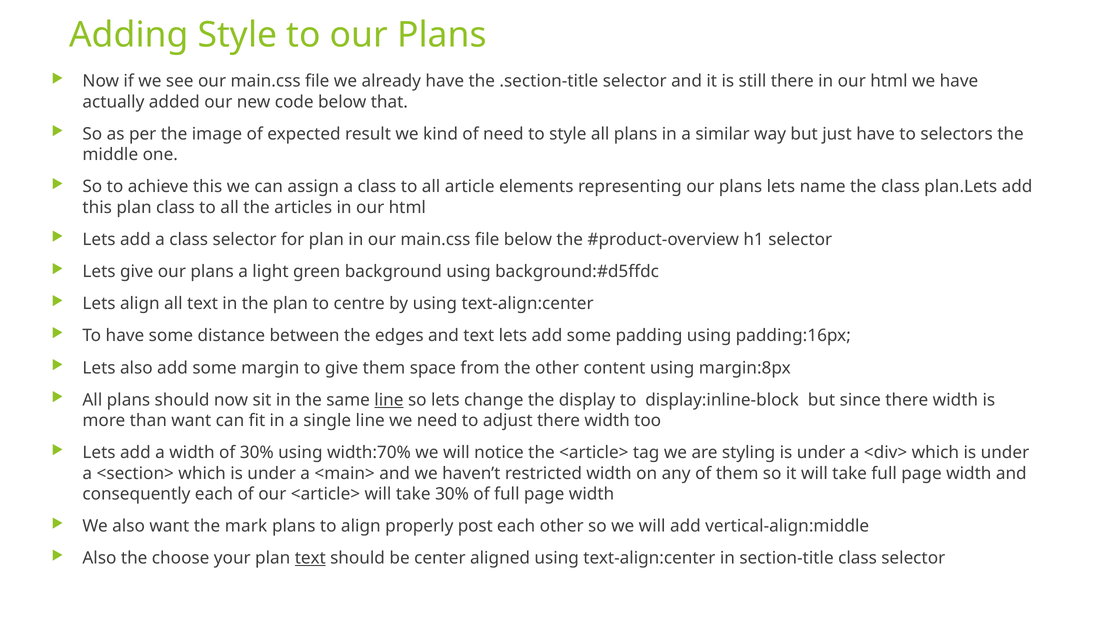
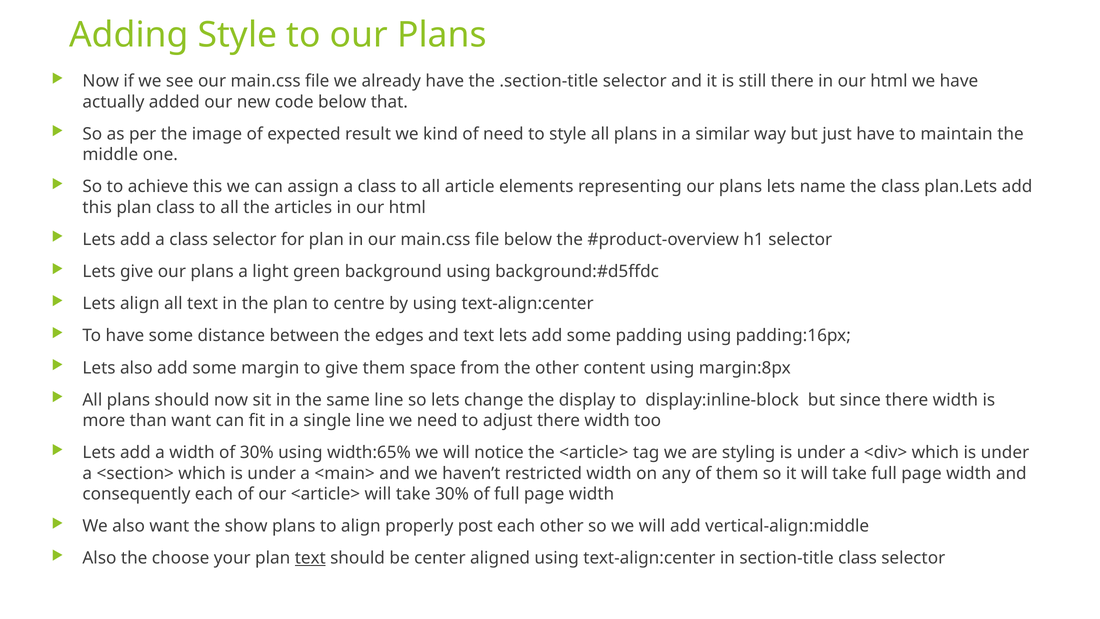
selectors: selectors -> maintain
line at (389, 400) underline: present -> none
width:70%: width:70% -> width:65%
mark: mark -> show
